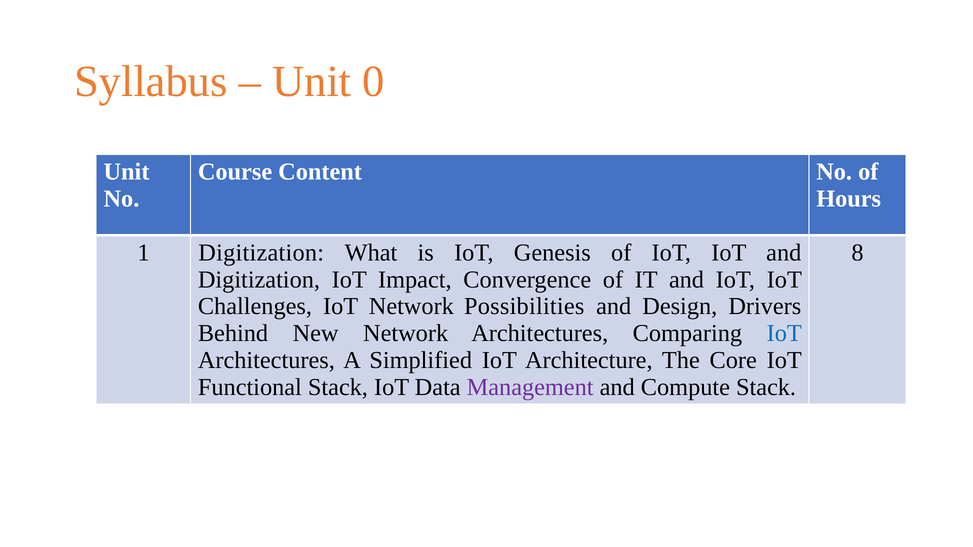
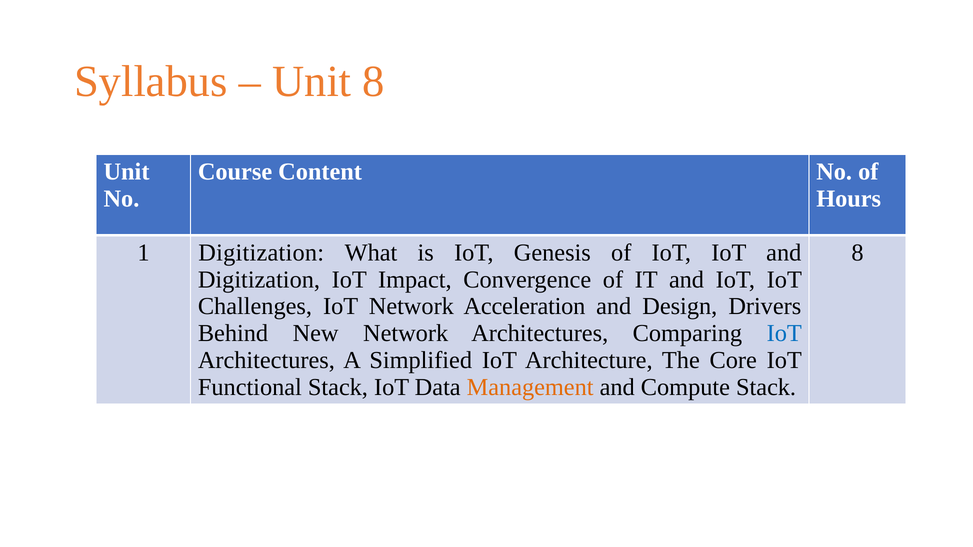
Unit 0: 0 -> 8
Possibilities: Possibilities -> Acceleration
Management colour: purple -> orange
